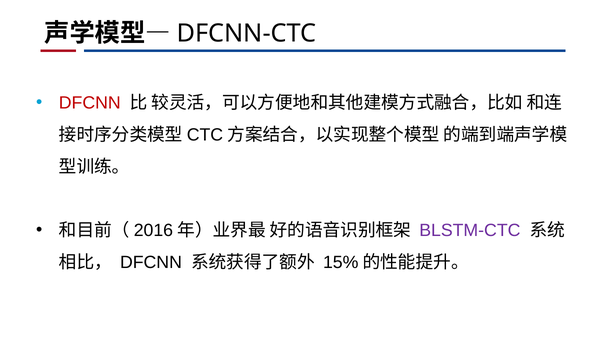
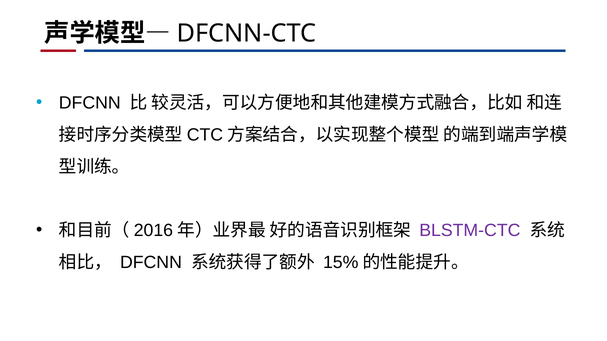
DFCNN at (90, 103) colour: red -> black
